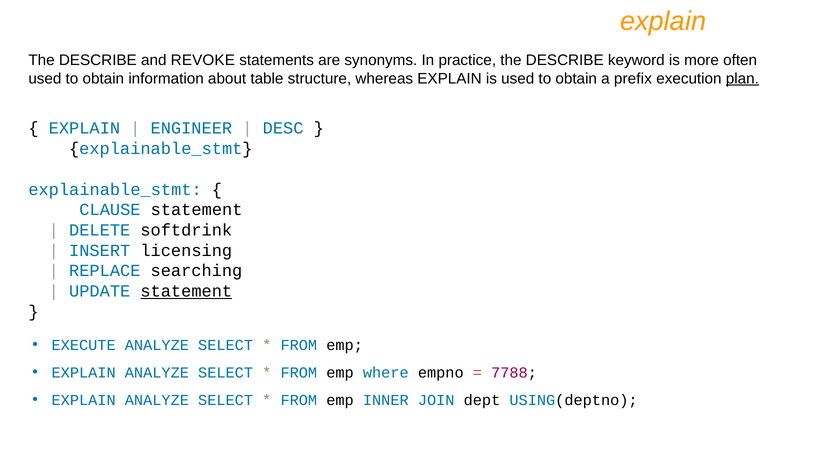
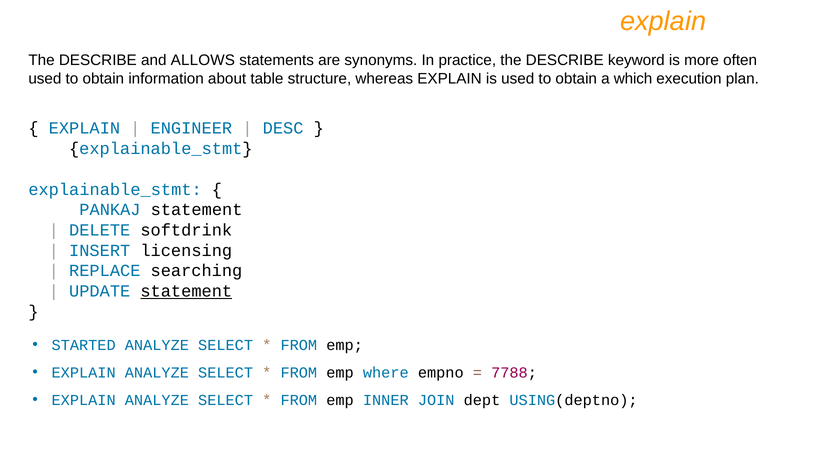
REVOKE: REVOKE -> ALLOWS
prefix: prefix -> which
plan underline: present -> none
CLAUSE: CLAUSE -> PANKAJ
EXECUTE: EXECUTE -> STARTED
